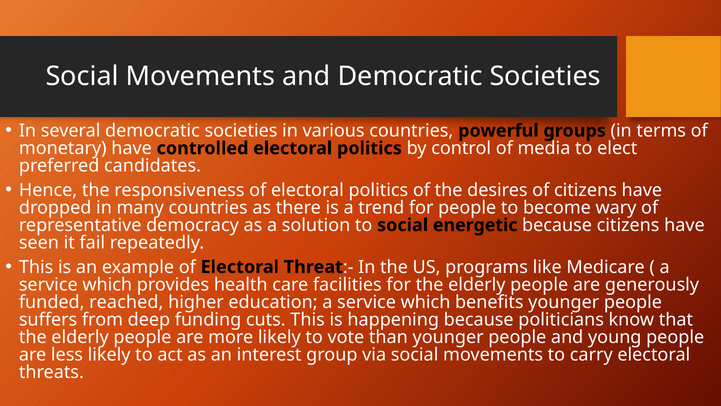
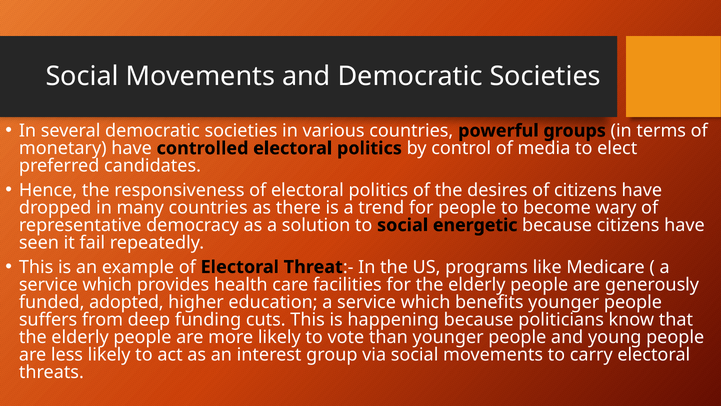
reached: reached -> adopted
